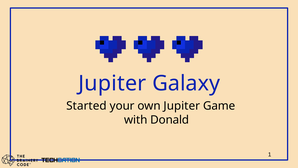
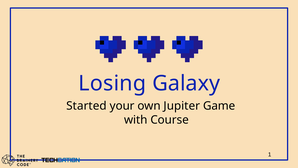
Jupiter at (112, 83): Jupiter -> Losing
Donald: Donald -> Course
